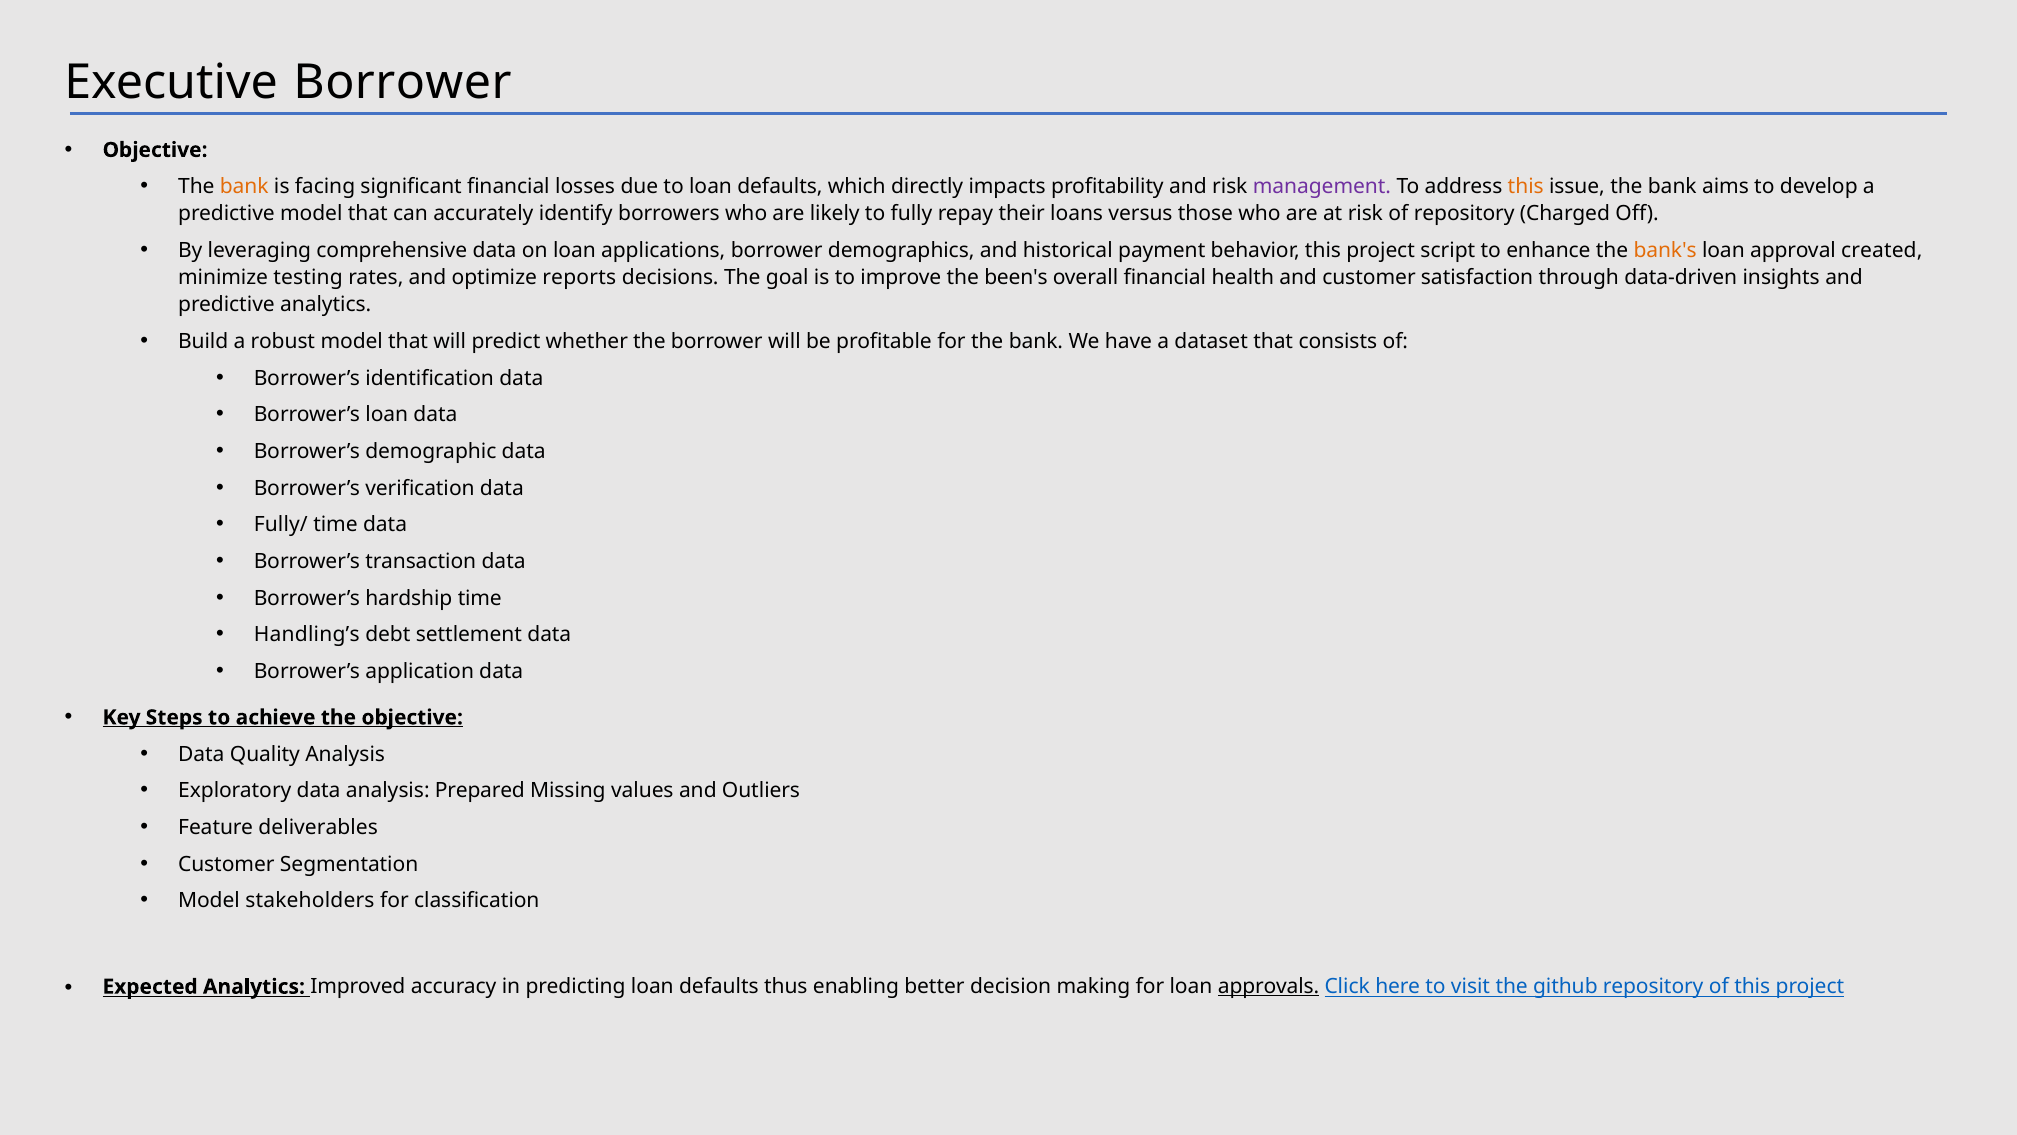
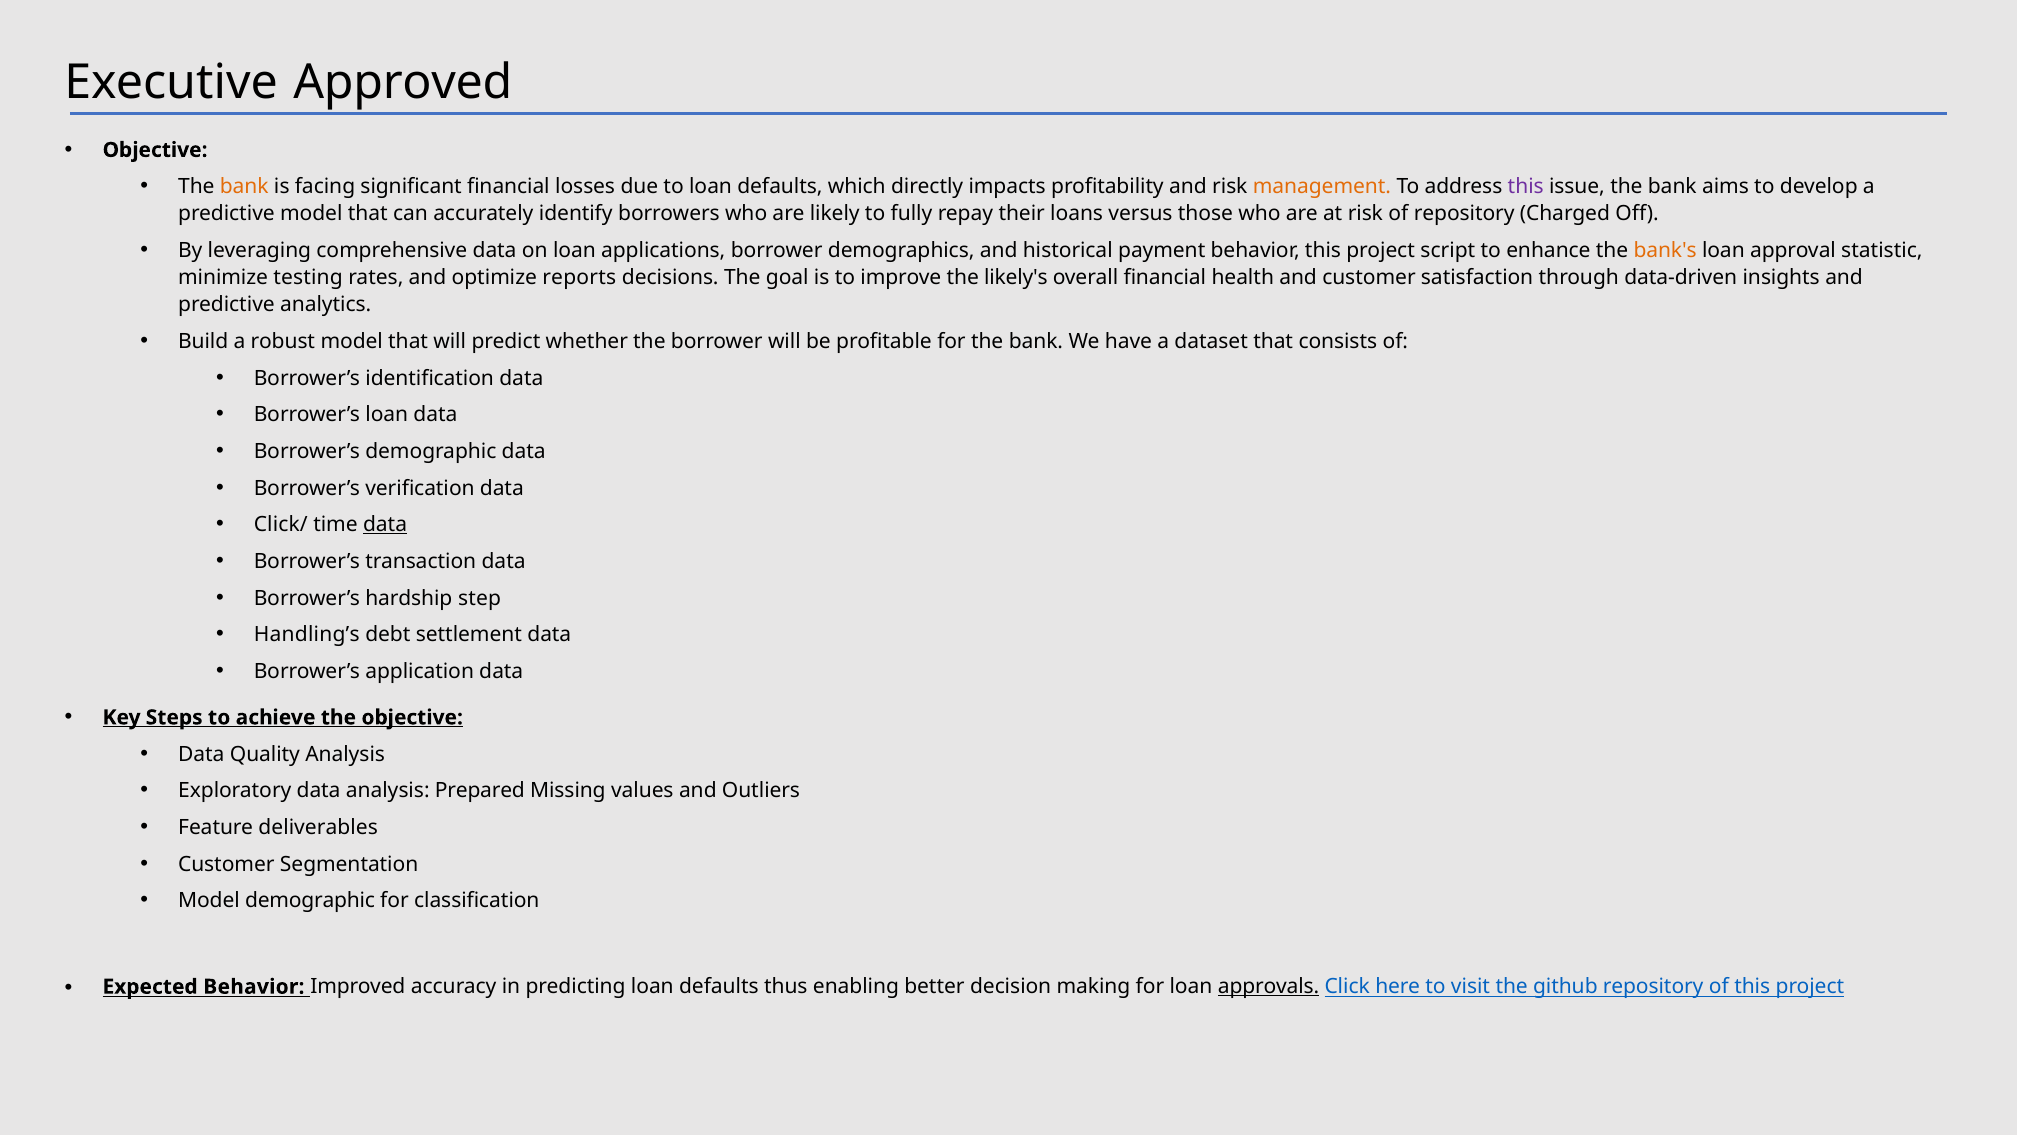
Executive Borrower: Borrower -> Approved
management colour: purple -> orange
this at (1526, 187) colour: orange -> purple
created: created -> statistic
been's: been's -> likely's
Fully/: Fully/ -> Click/
data at (385, 525) underline: none -> present
hardship time: time -> step
Model stakeholders: stakeholders -> demographic
Expected Analytics: Analytics -> Behavior
